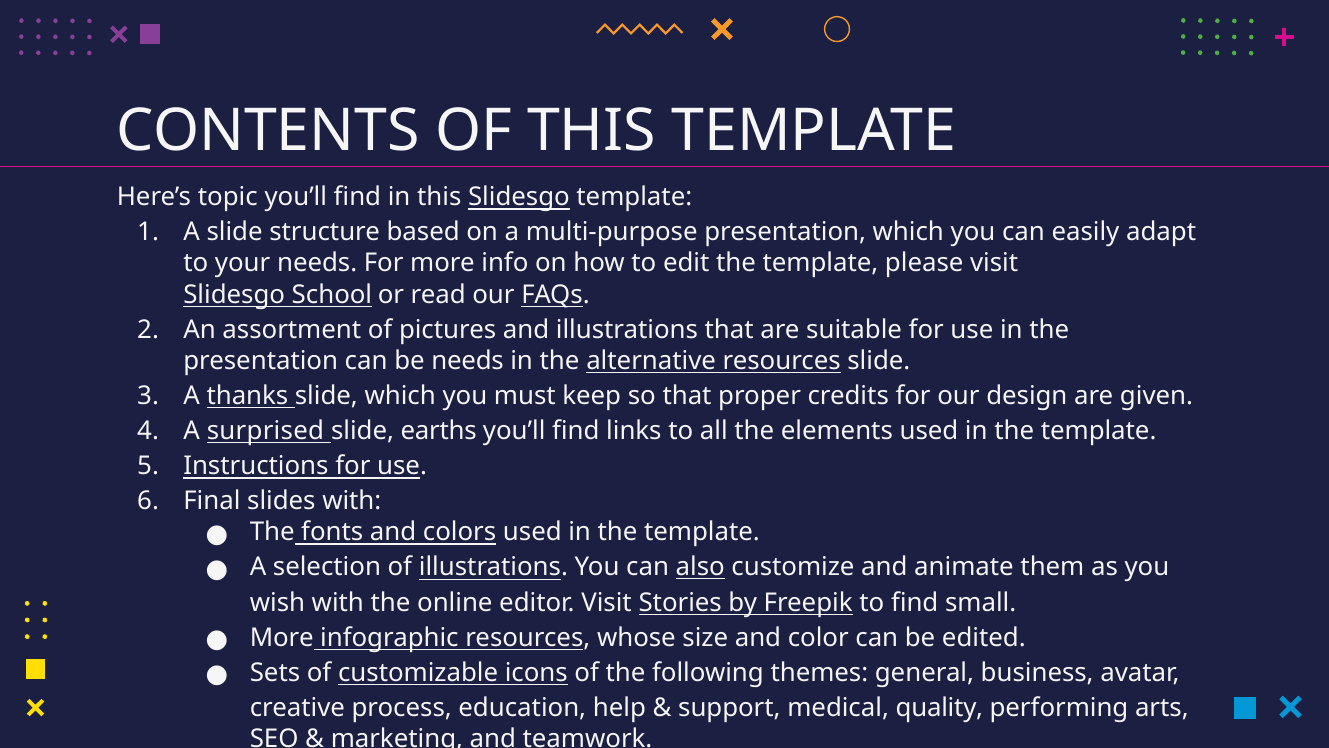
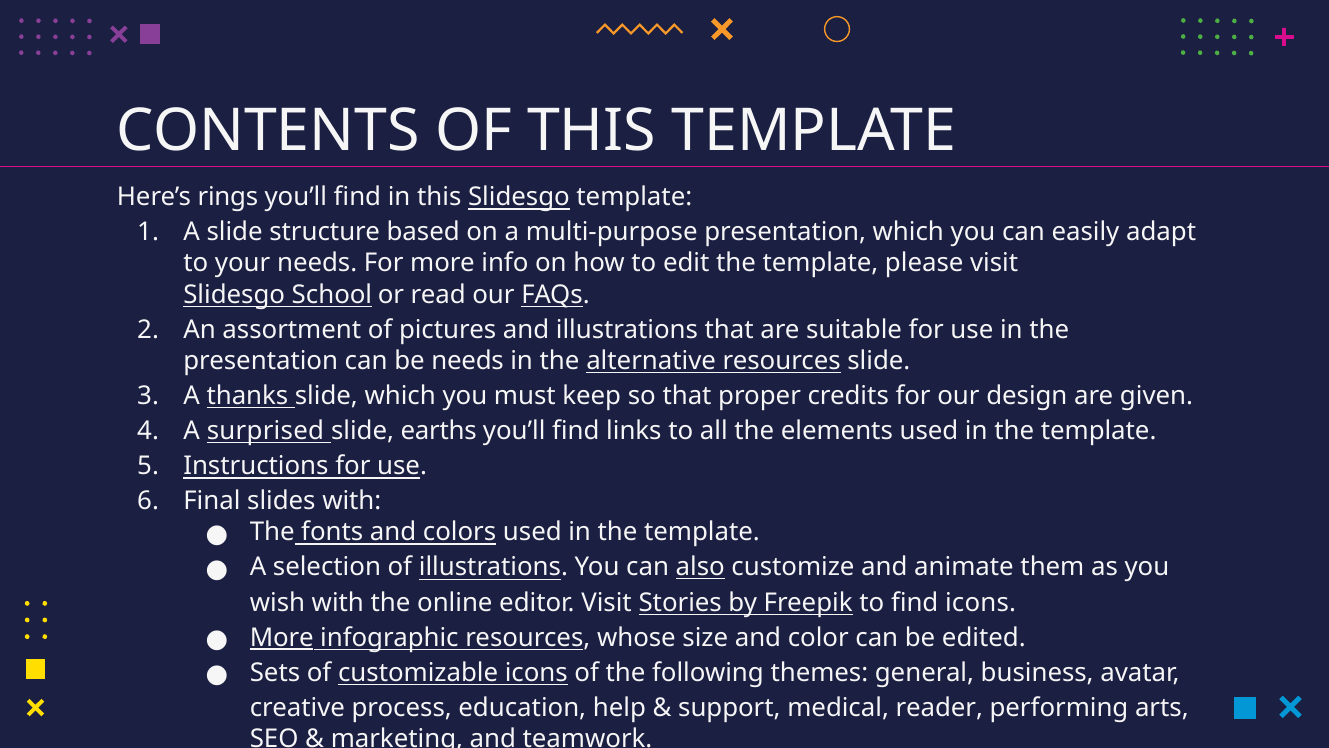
topic: topic -> rings
find small: small -> icons
More at (282, 637) underline: none -> present
quality: quality -> reader
